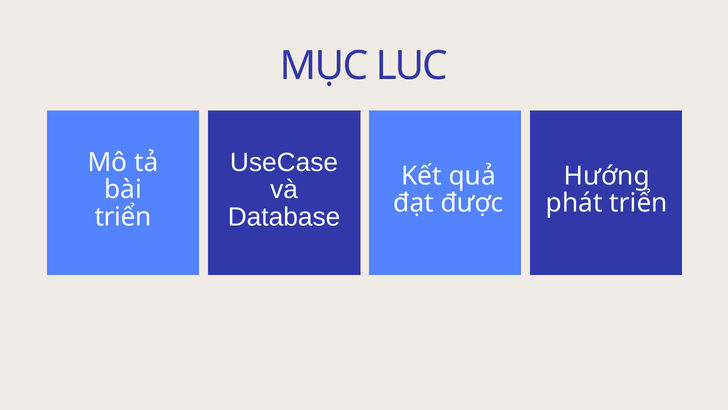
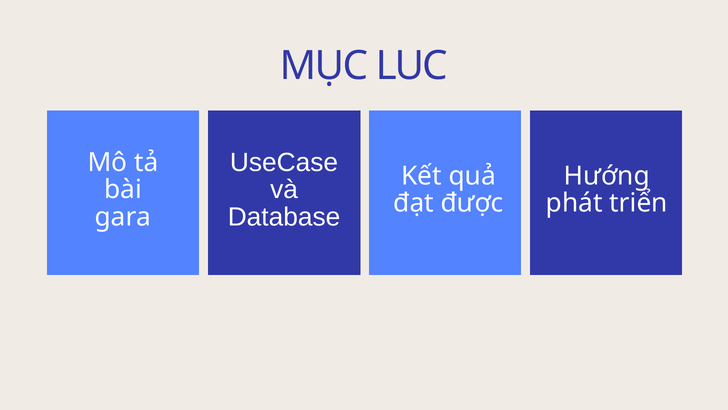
triển at (123, 217): triển -> gara
